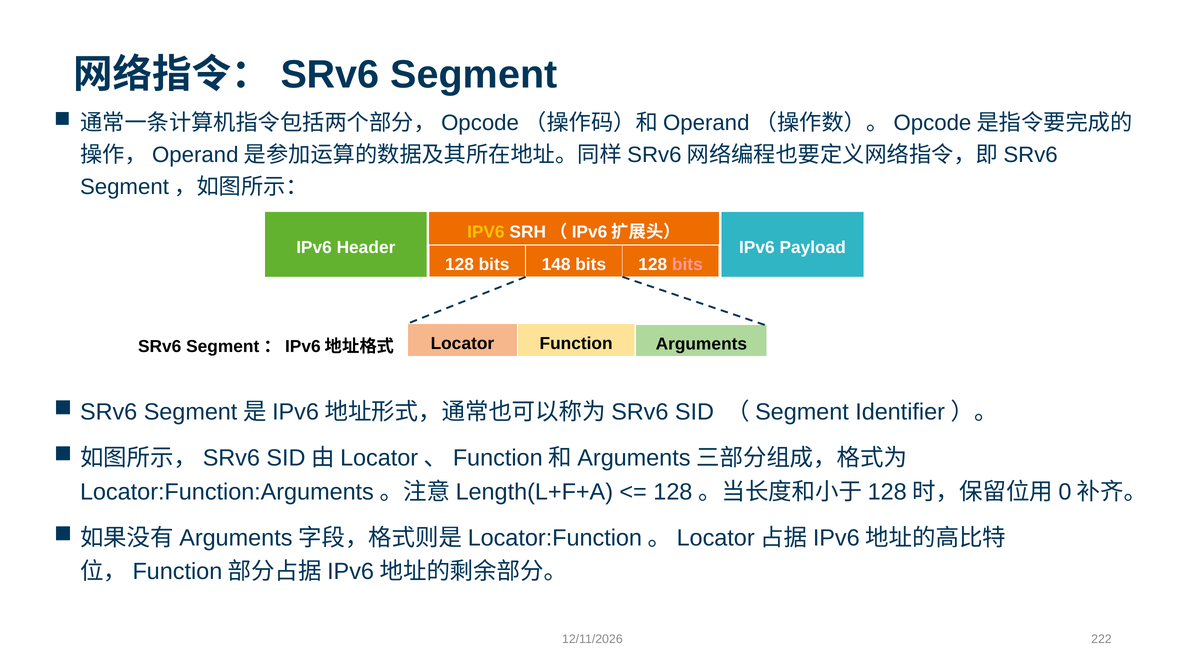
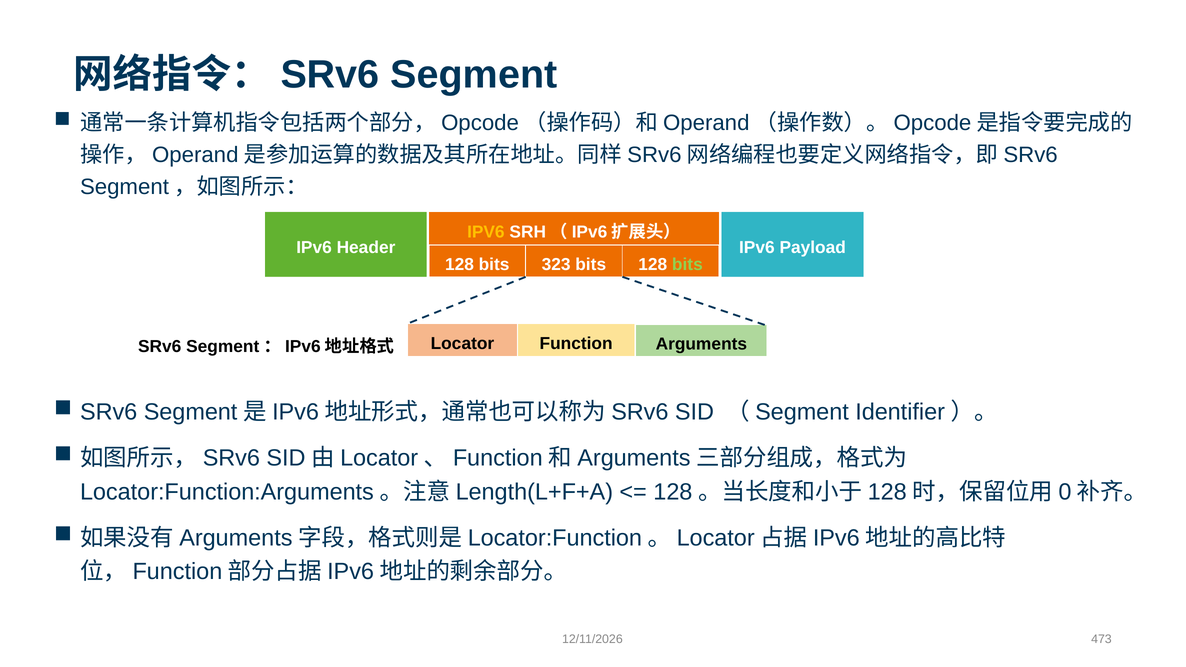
148: 148 -> 323
bits at (687, 264) colour: pink -> light green
222: 222 -> 473
